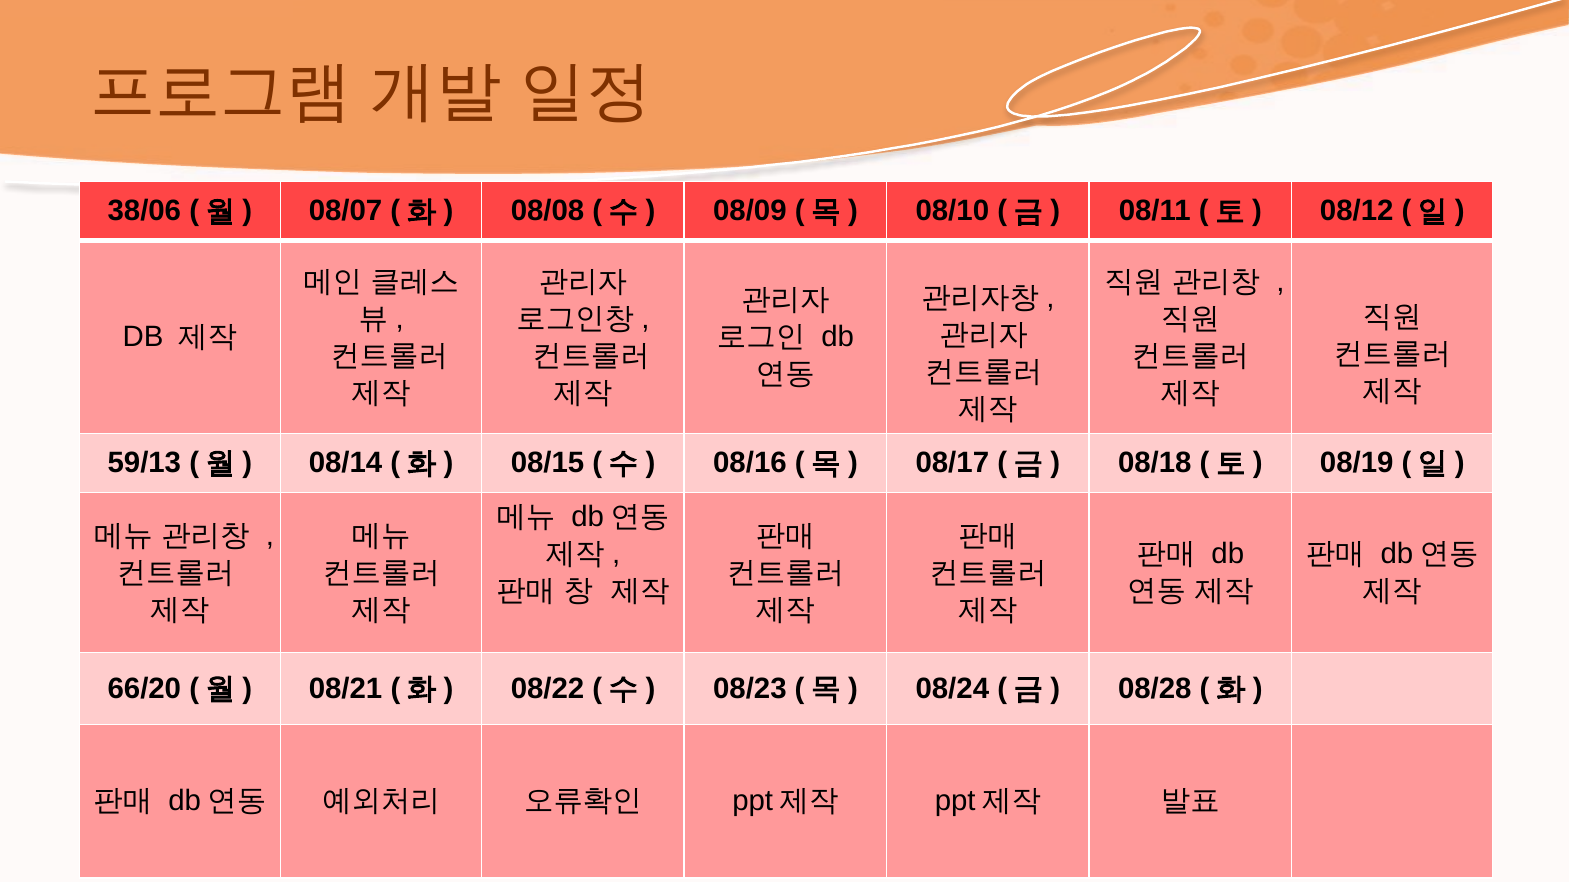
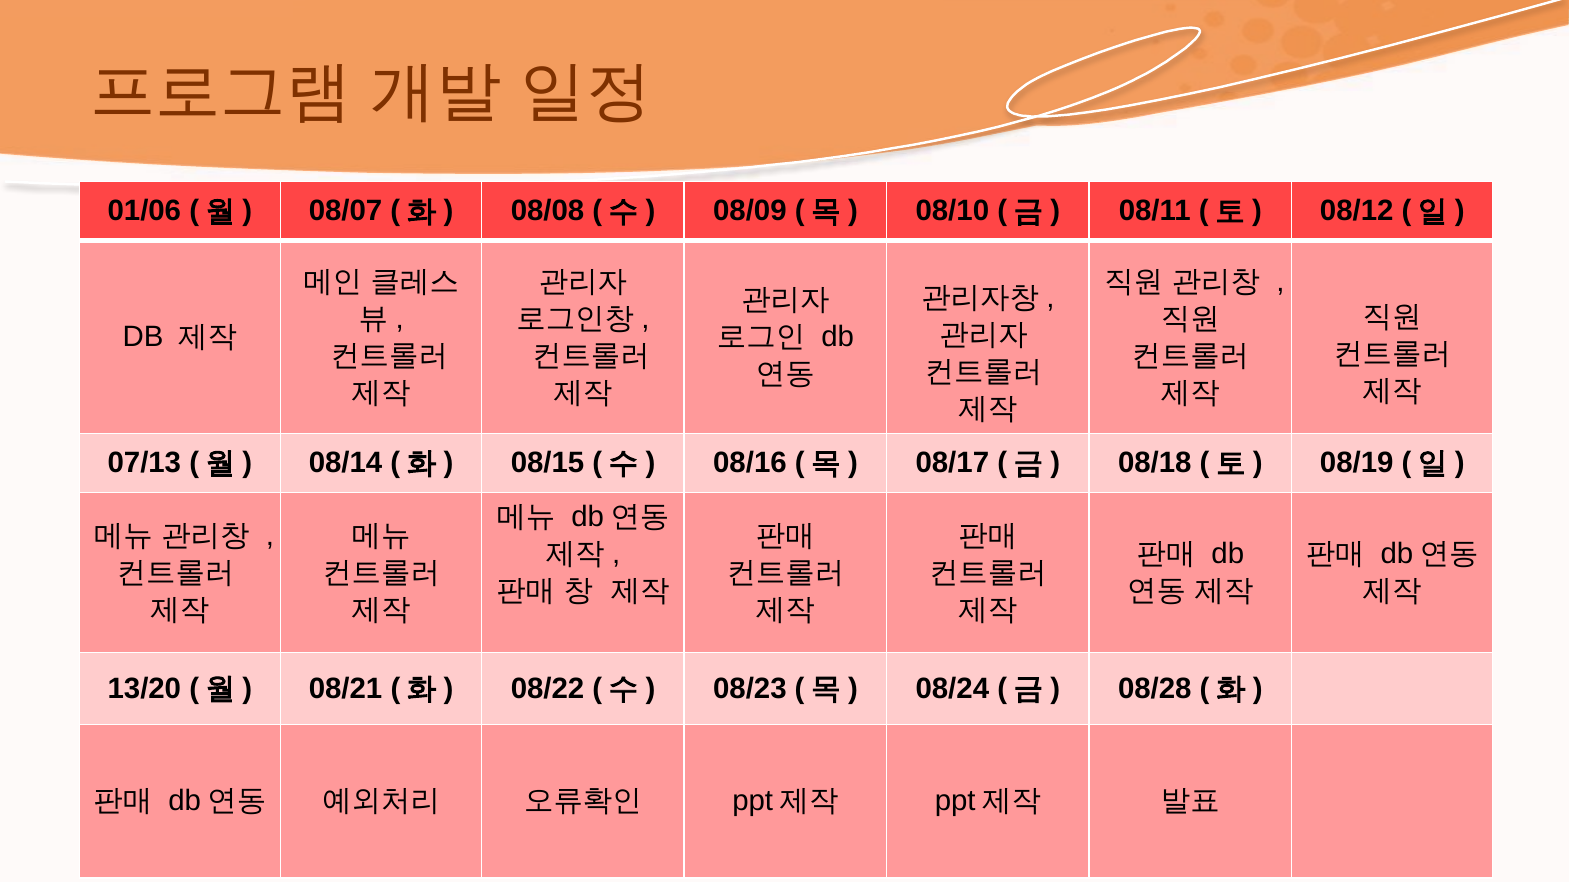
38/06: 38/06 -> 01/06
59/13: 59/13 -> 07/13
66/20: 66/20 -> 13/20
